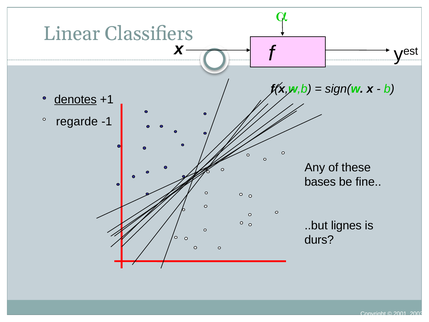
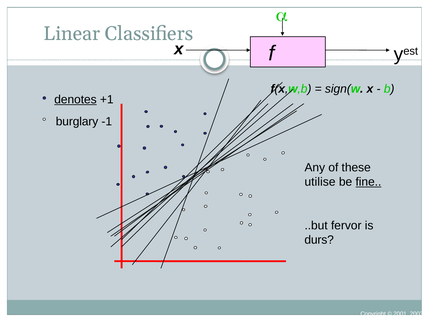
regarde: regarde -> burglary
bases: bases -> utilise
fine underline: none -> present
lignes: lignes -> fervor
